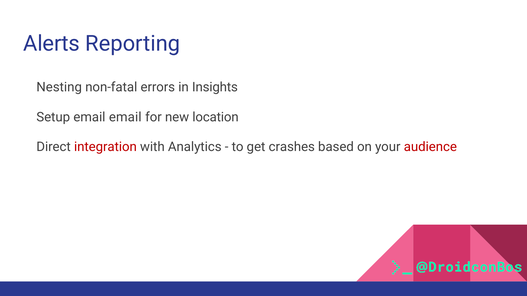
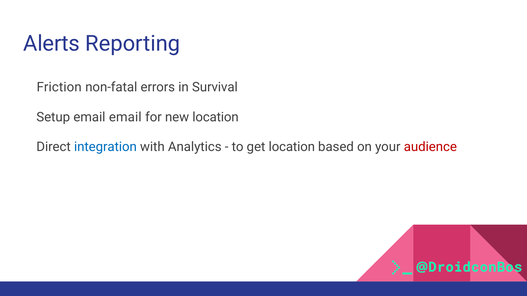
Nesting: Nesting -> Friction
Insights: Insights -> Survival
integration colour: red -> blue
get crashes: crashes -> location
